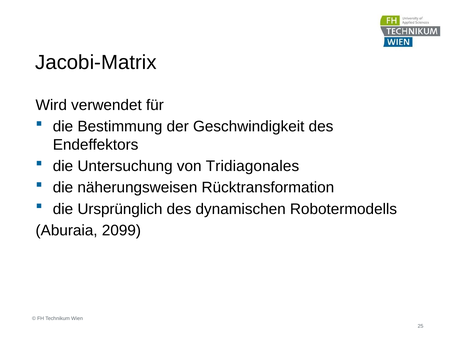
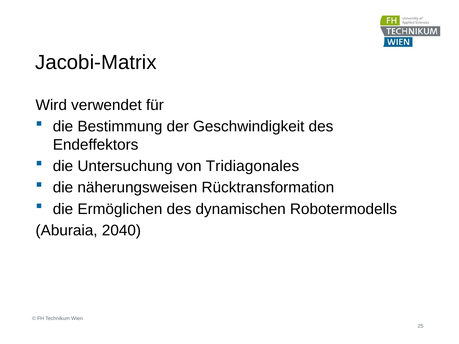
Ursprünglich: Ursprünglich -> Ermöglichen
2099: 2099 -> 2040
